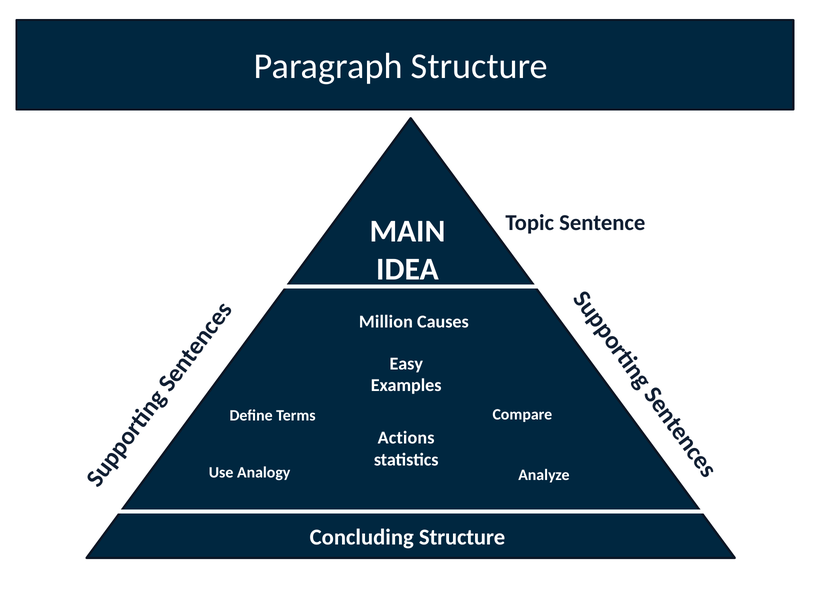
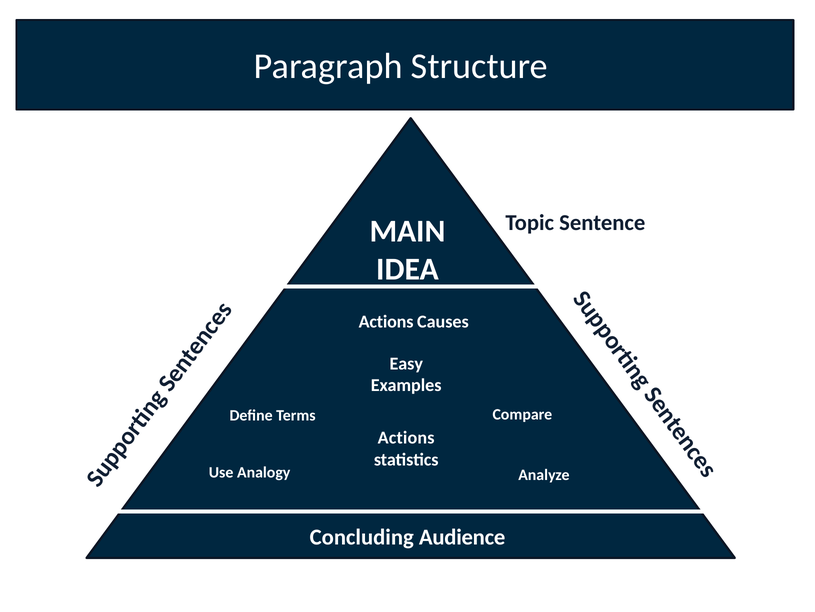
Million at (386, 321): Million -> Actions
Concluding Structure: Structure -> Audience
